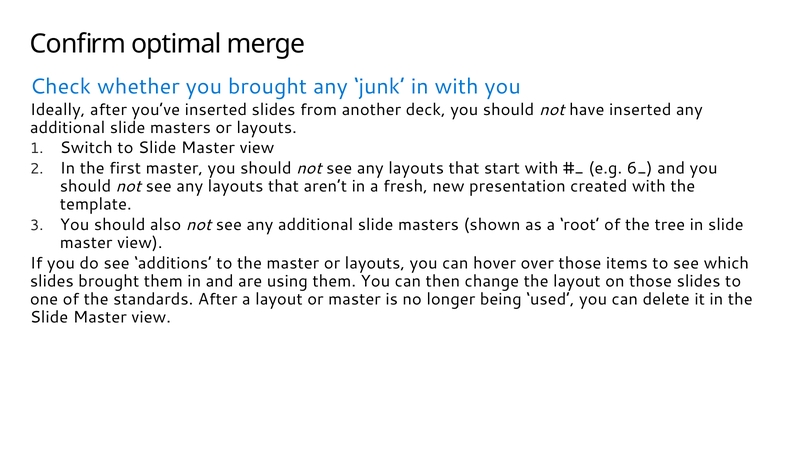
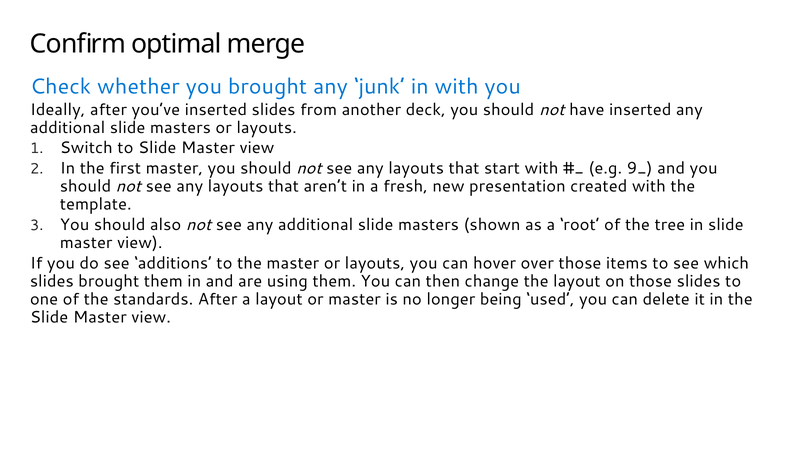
6_: 6_ -> 9_
